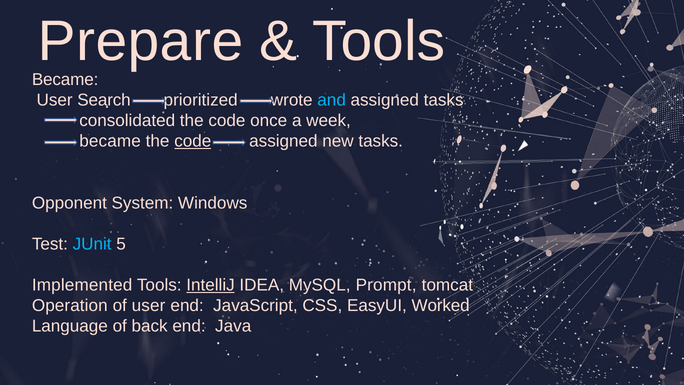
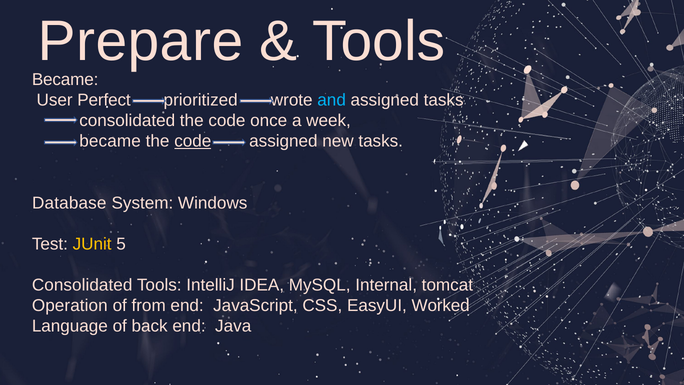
Search: Search -> Perfect
Opponent: Opponent -> Database
JUnit colour: light blue -> yellow
Implemented at (82, 285): Implemented -> Consolidated
IntelliJ underline: present -> none
Prompt: Prompt -> Internal
of user: user -> from
